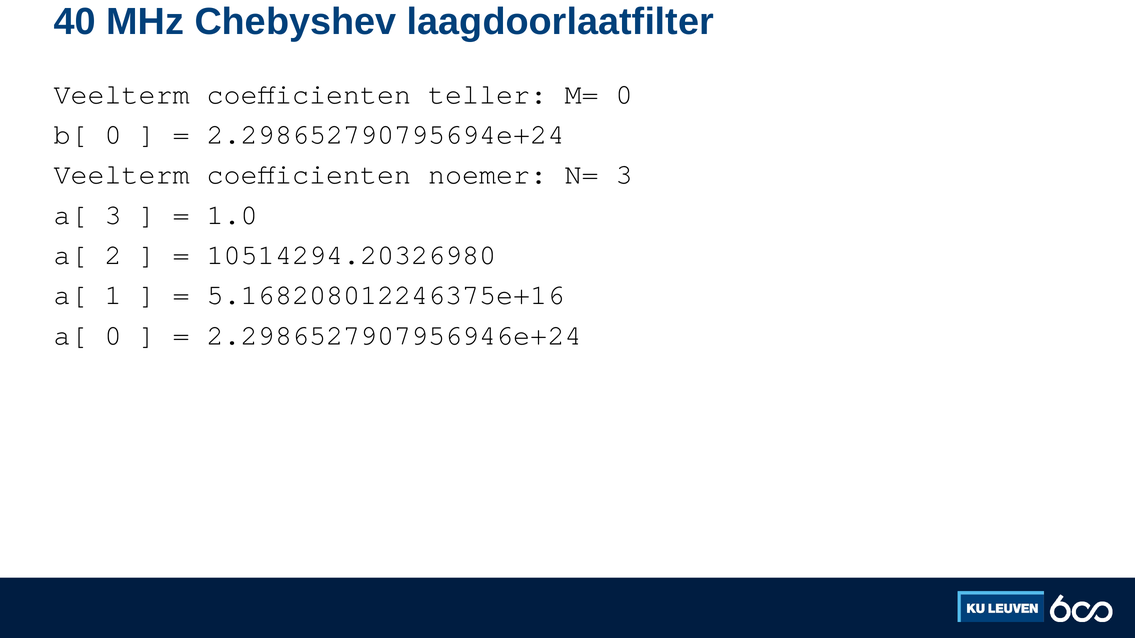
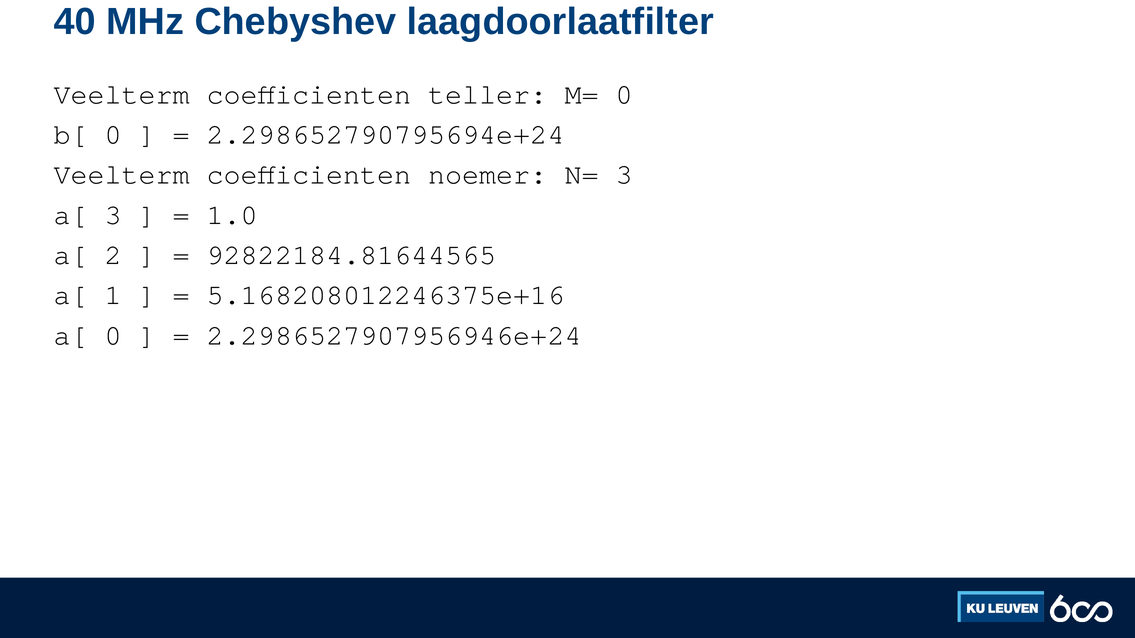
10514294.20326980: 10514294.20326980 -> 92822184.81644565
